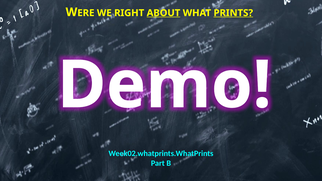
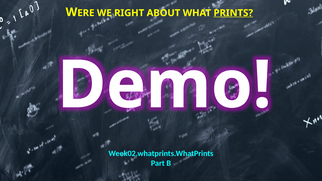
ABOUT underline: present -> none
